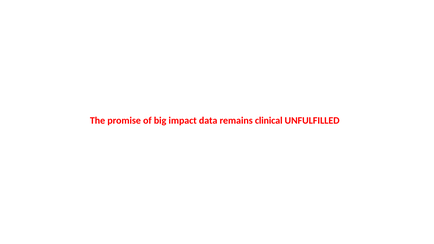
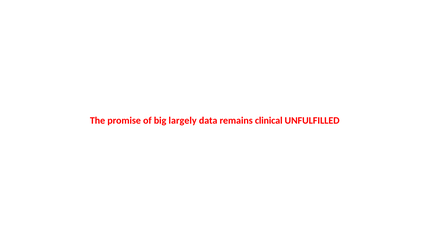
impact: impact -> largely
